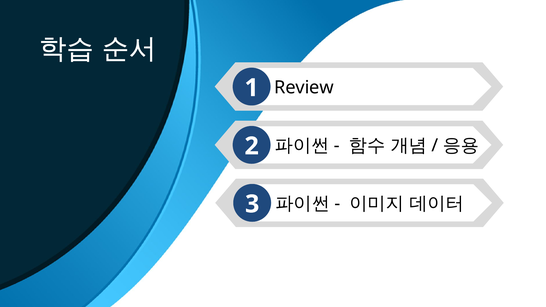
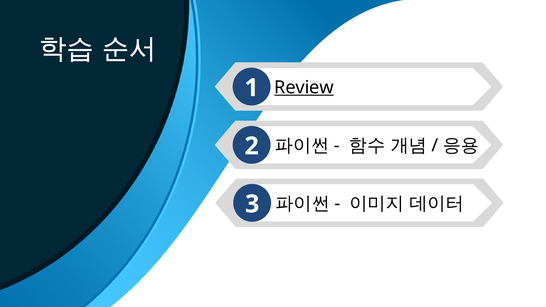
Review underline: none -> present
